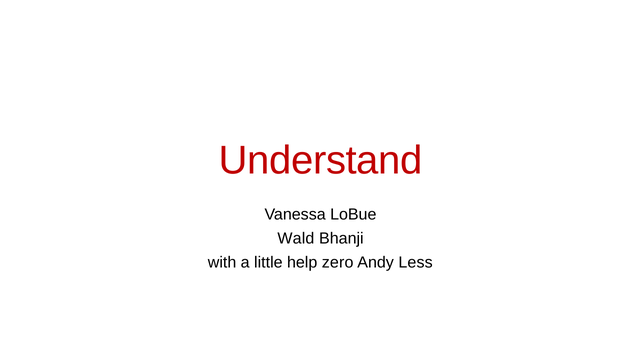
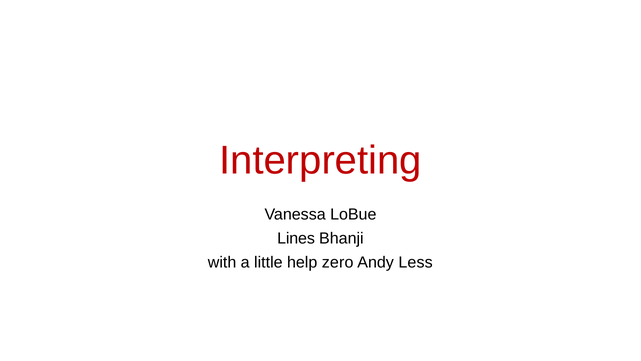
Understand: Understand -> Interpreting
Wald: Wald -> Lines
